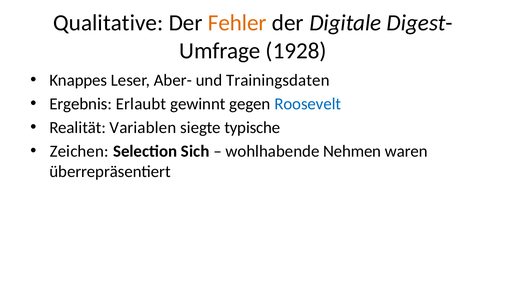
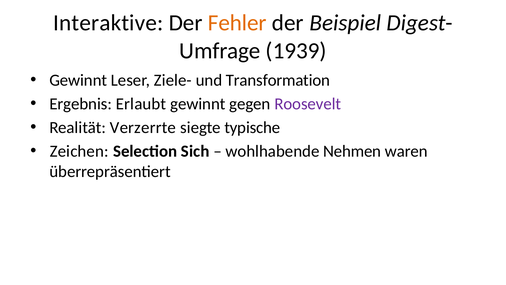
Qualitative: Qualitative -> Interaktive
Digitale: Digitale -> Beispiel
1928: 1928 -> 1939
Knappes at (78, 80): Knappes -> Gewinnt
Aber-: Aber- -> Ziele-
Trainingsdaten: Trainingsdaten -> Transformation
Roosevelt colour: blue -> purple
Variablen: Variablen -> Verzerrte
